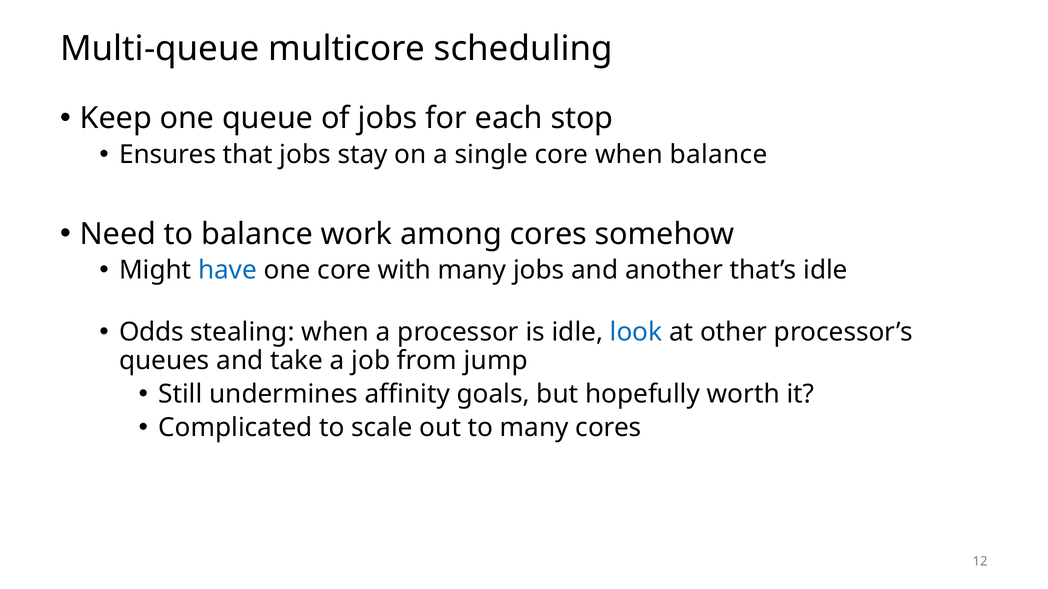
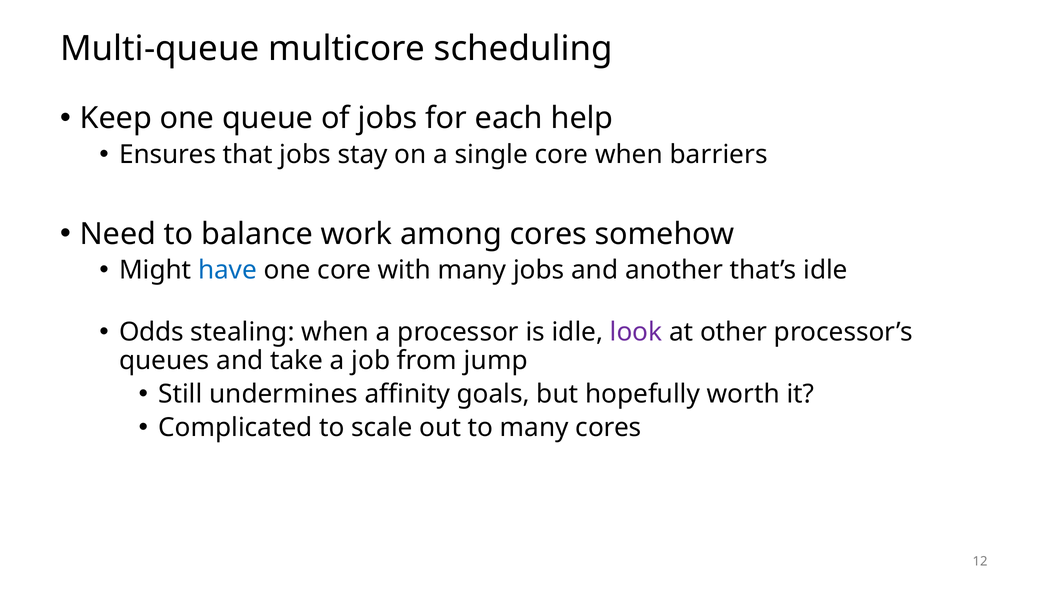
stop: stop -> help
when balance: balance -> barriers
look colour: blue -> purple
